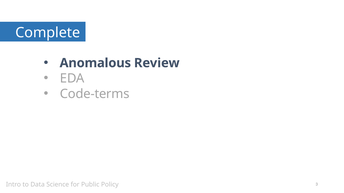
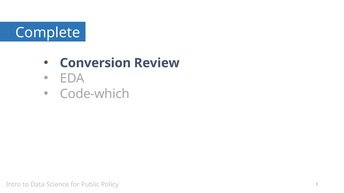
Anomalous: Anomalous -> Conversion
Code-terms: Code-terms -> Code-which
